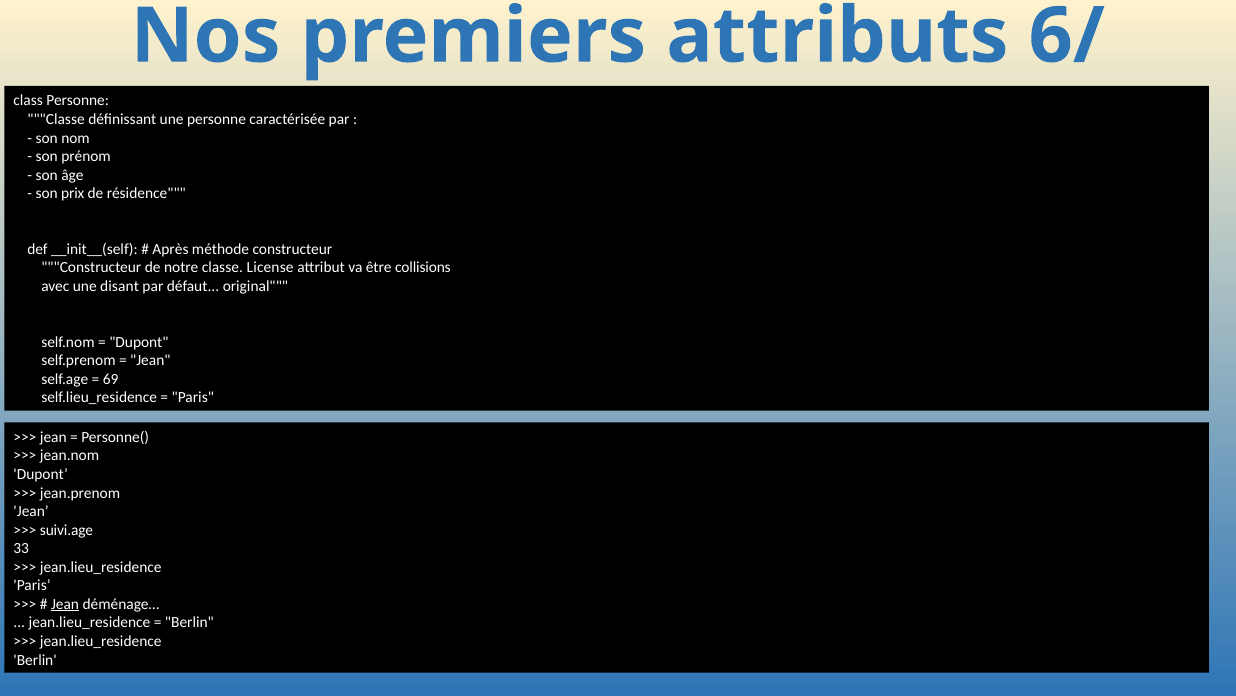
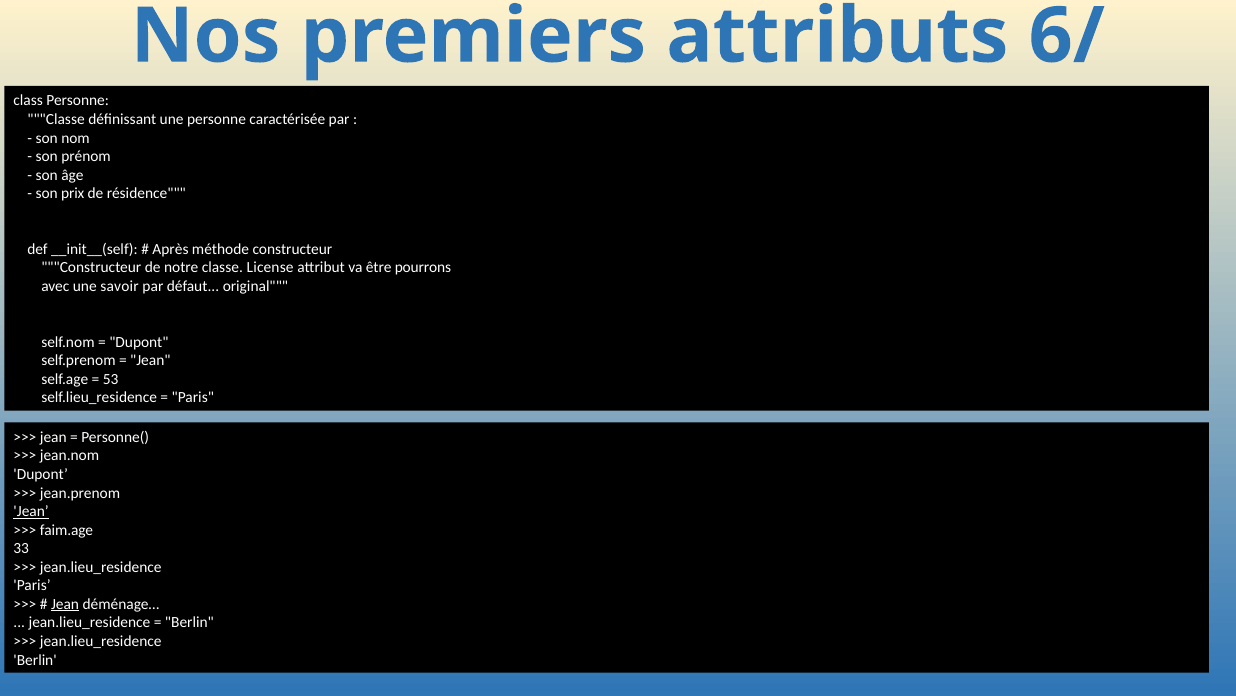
collisions: collisions -> pourrons
disant: disant -> savoir
69: 69 -> 53
Jean at (31, 511) underline: none -> present
suivi.age: suivi.age -> faim.age
